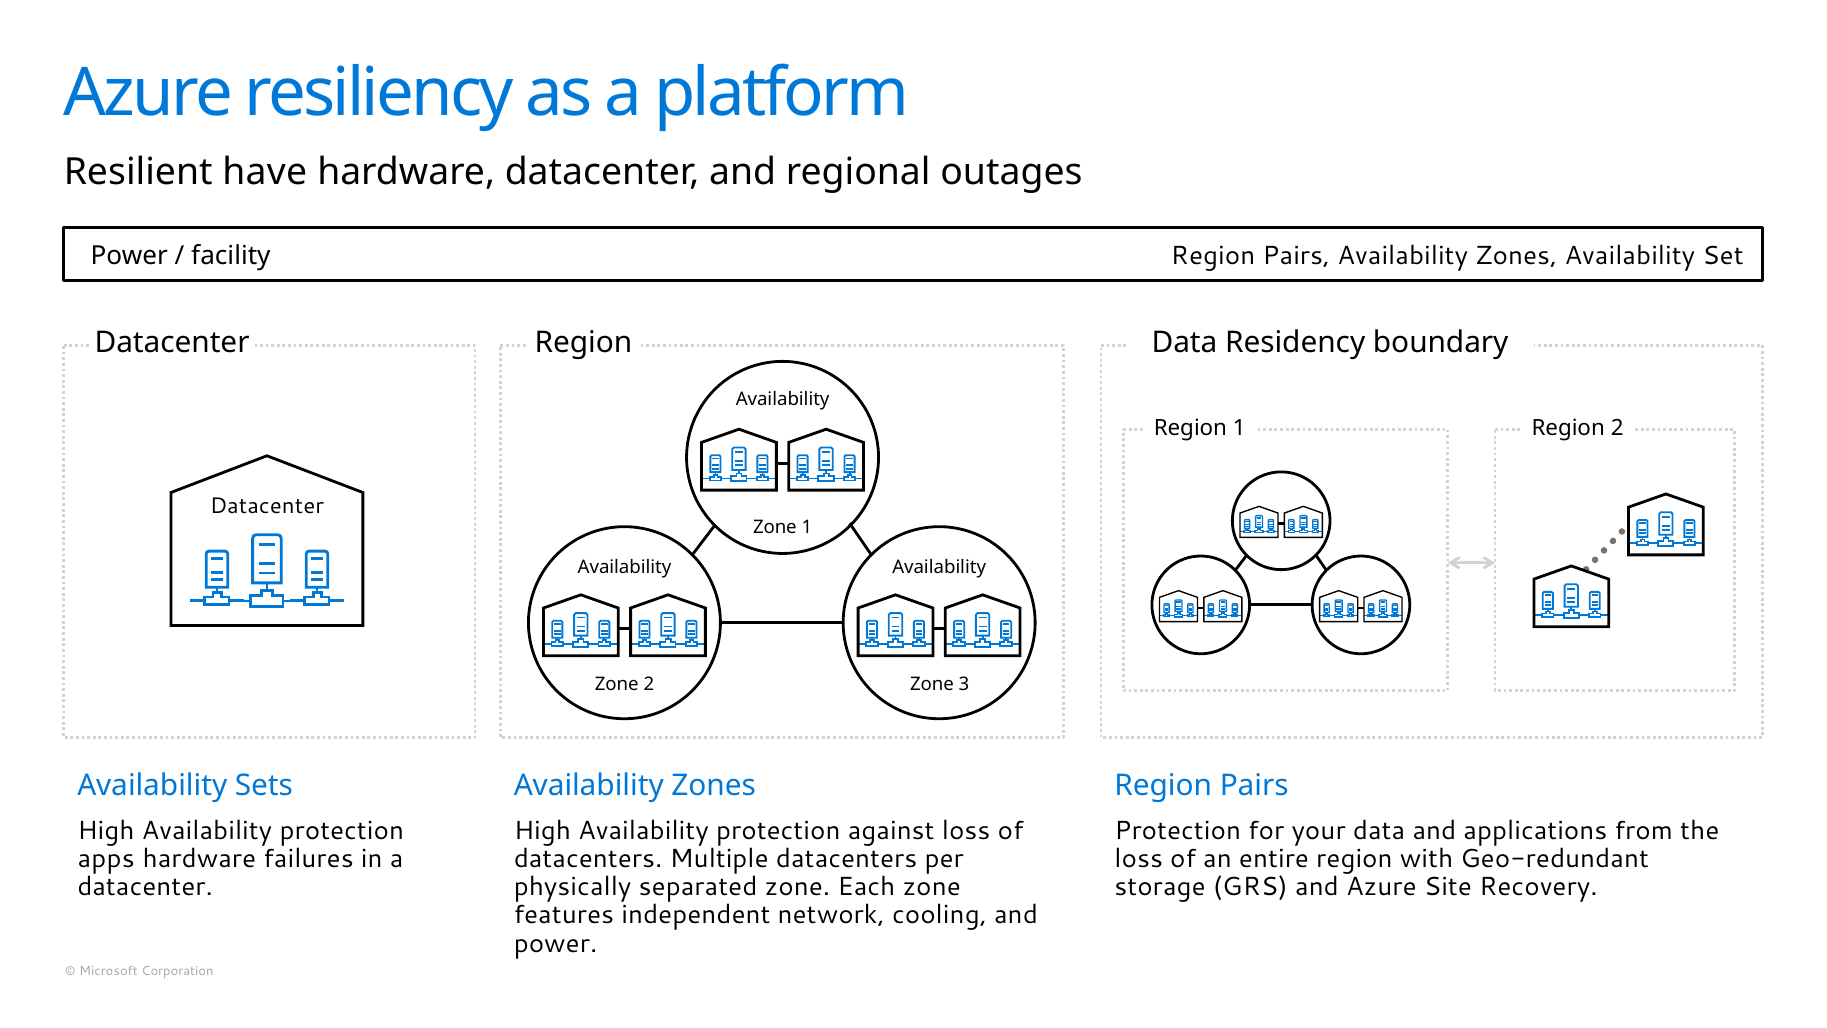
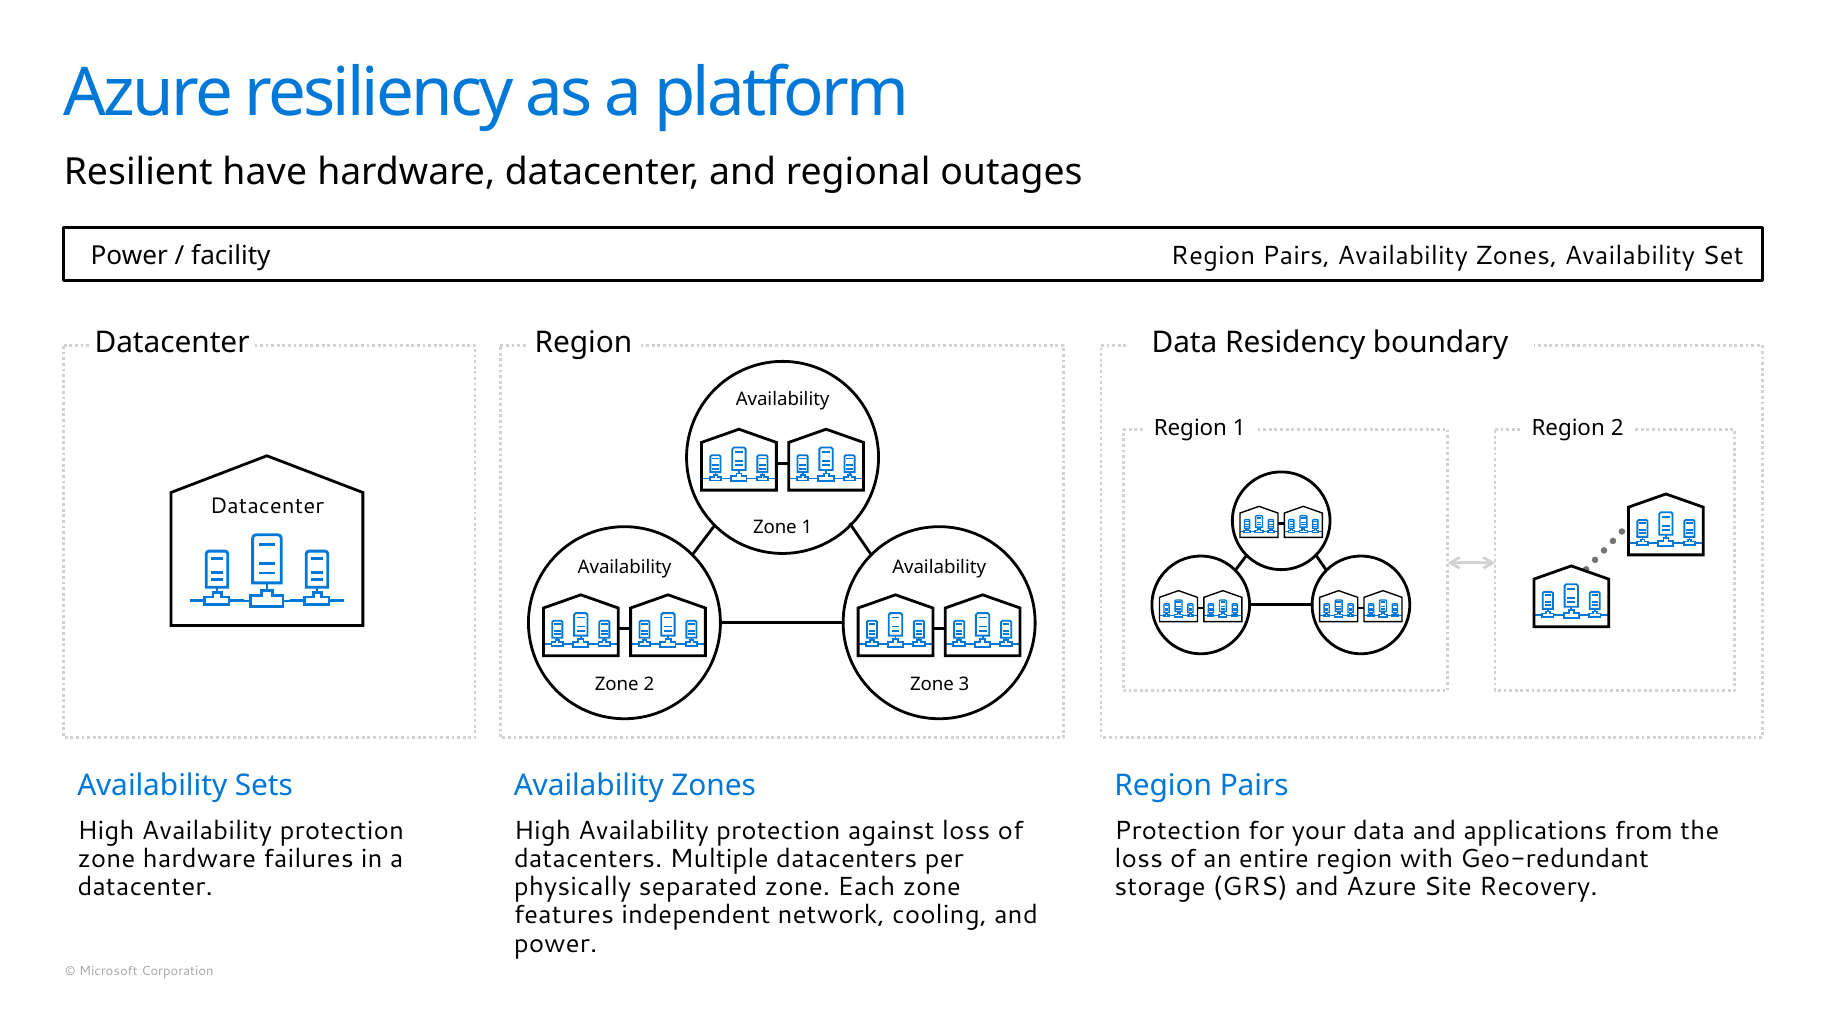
apps at (106, 858): apps -> zone
